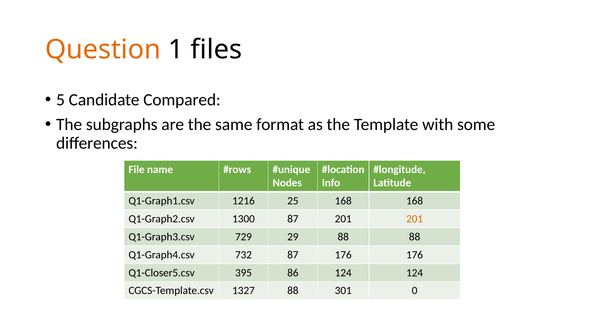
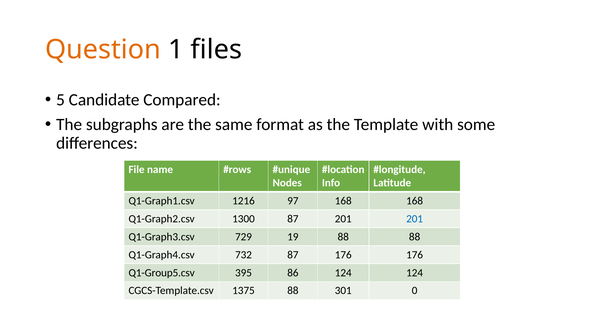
25: 25 -> 97
201 at (415, 219) colour: orange -> blue
29: 29 -> 19
Q1-Closer5.csv: Q1-Closer5.csv -> Q1-Group5.csv
1327: 1327 -> 1375
